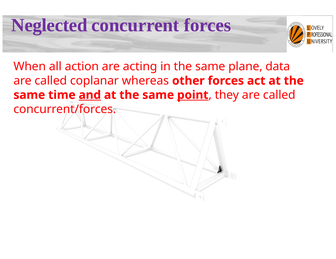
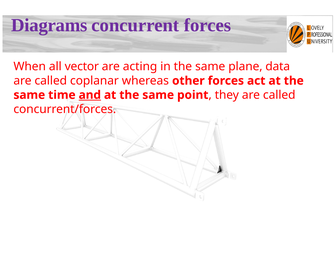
Neglected: Neglected -> Diagrams
action: action -> vector
point underline: present -> none
